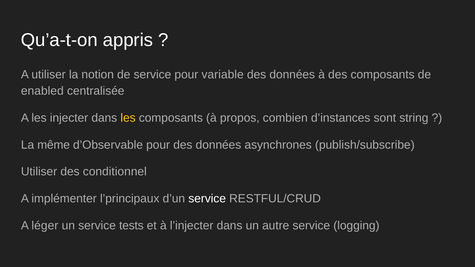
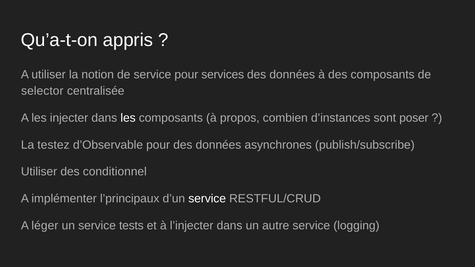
variable: variable -> services
enabled: enabled -> selector
les at (128, 118) colour: yellow -> white
string: string -> poser
même: même -> testez
